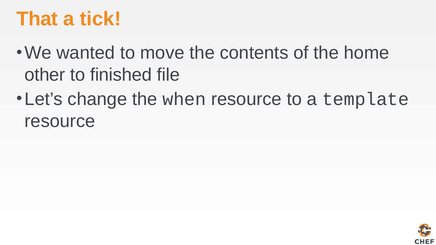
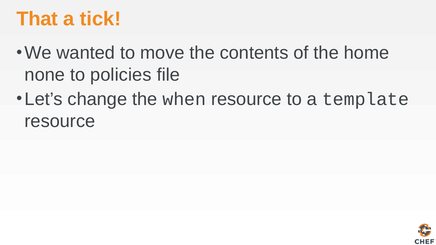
other: other -> none
finished: finished -> policies
